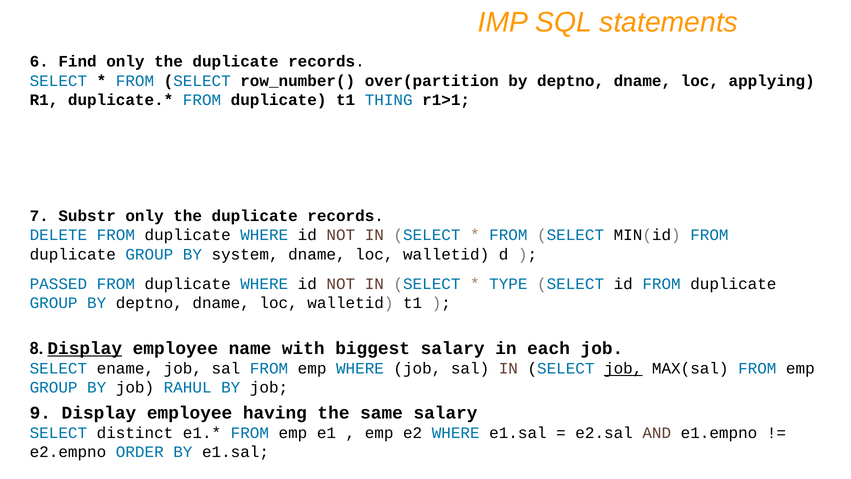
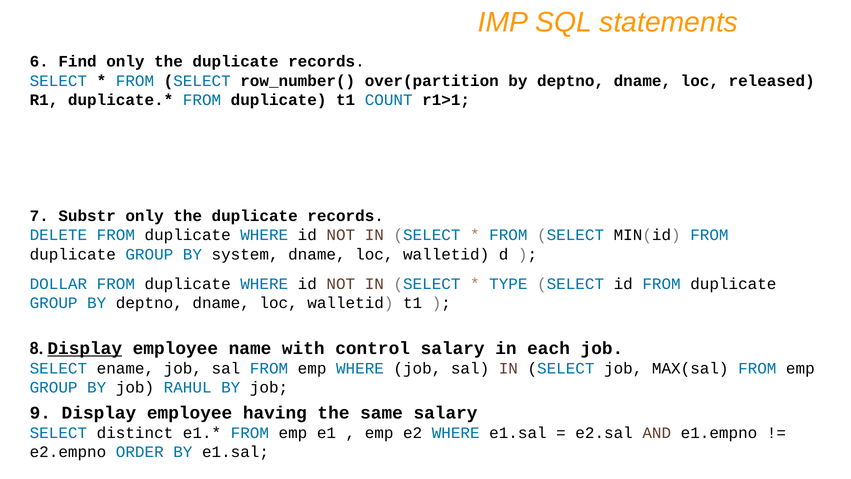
applying: applying -> released
THING: THING -> COUNT
PASSED: PASSED -> DOLLAR
biggest: biggest -> control
job at (623, 368) underline: present -> none
